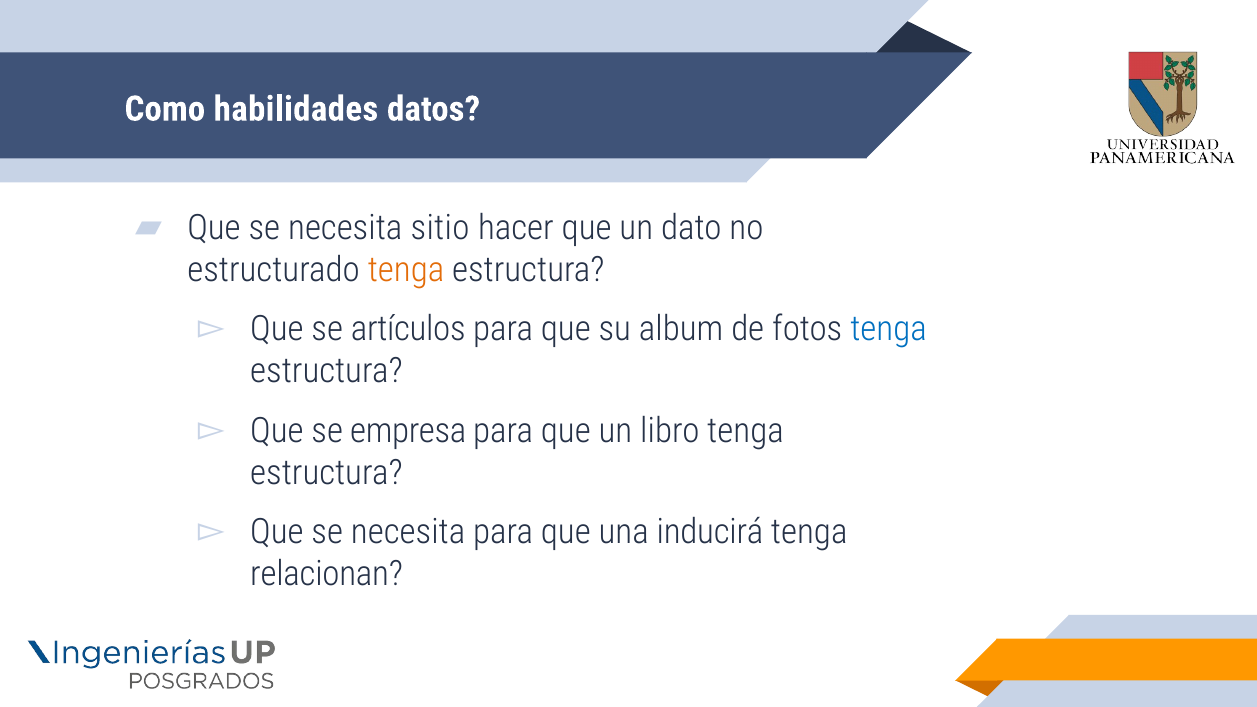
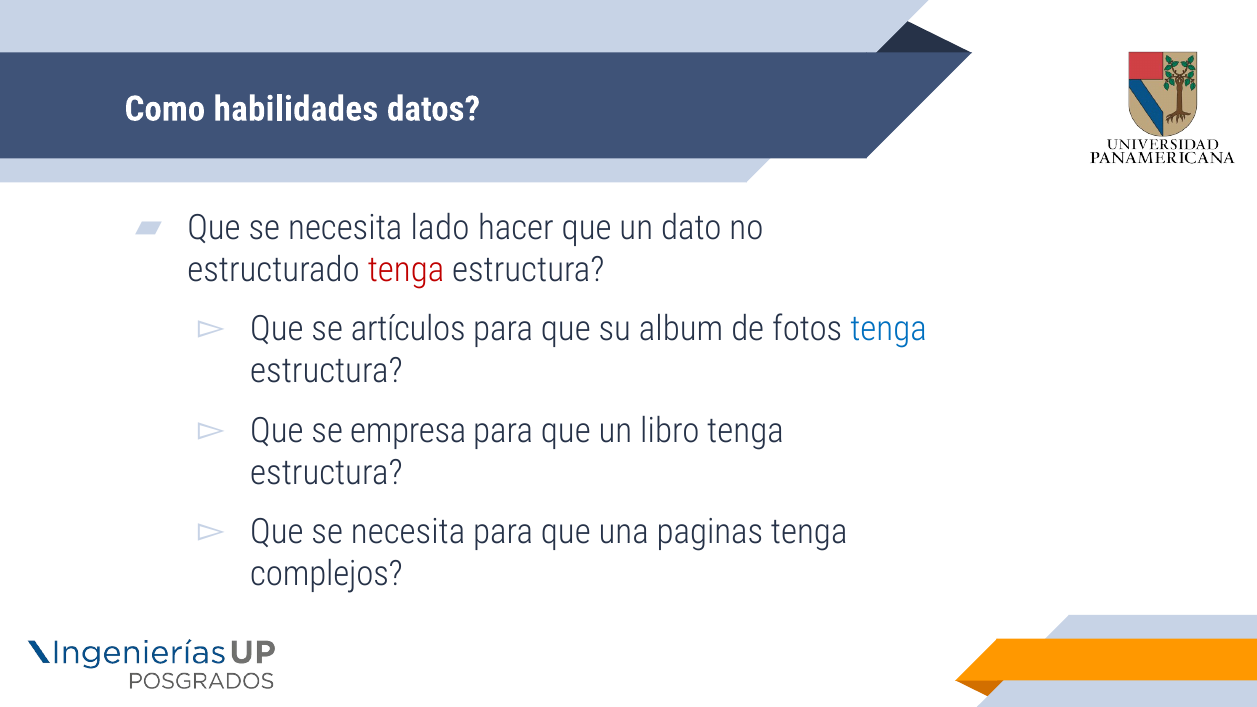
sitio: sitio -> lado
tenga at (406, 270) colour: orange -> red
inducirá: inducirá -> paginas
relacionan: relacionan -> complejos
